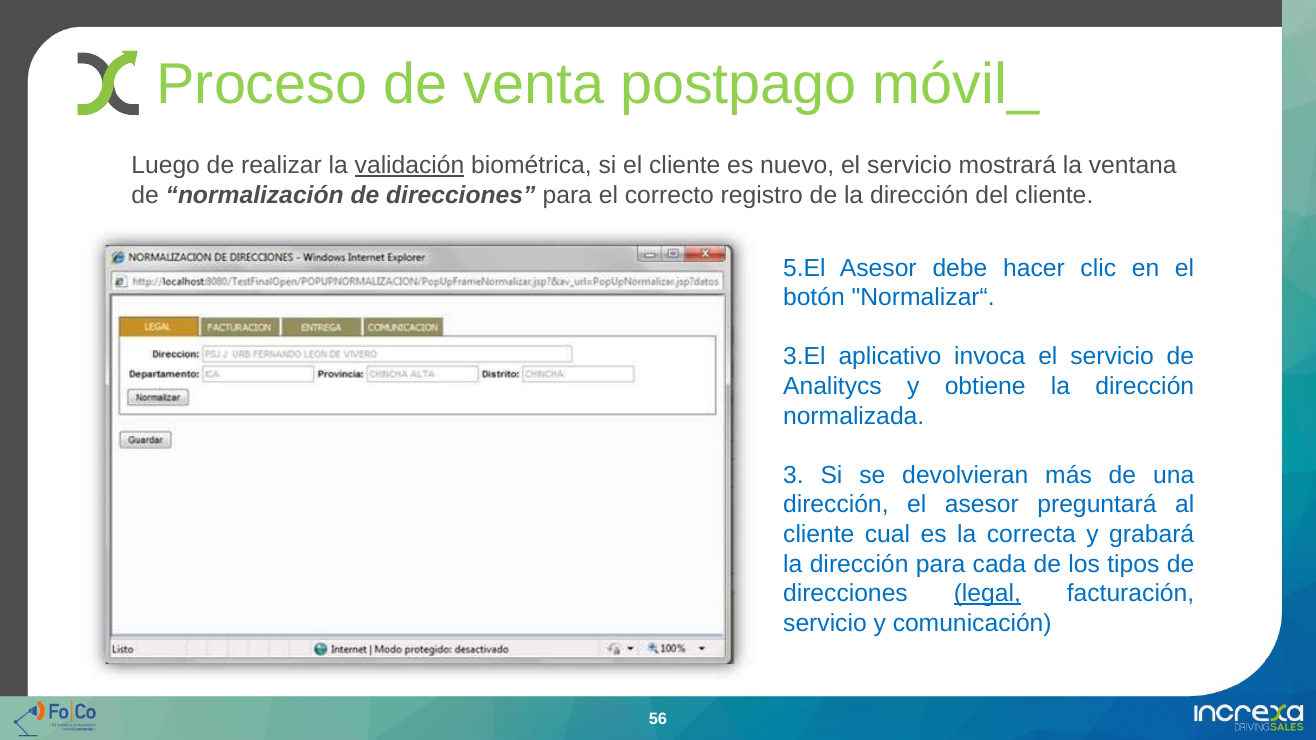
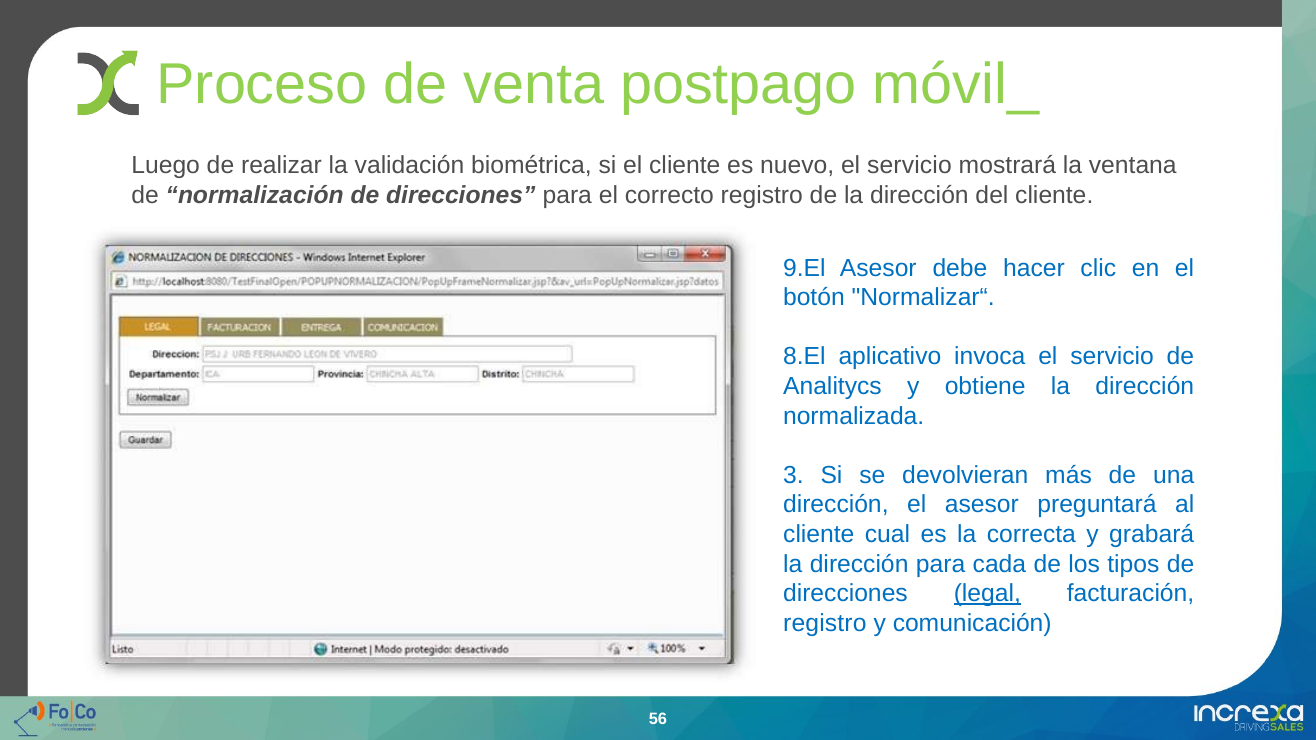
validación underline: present -> none
5.El: 5.El -> 9.El
3.El: 3.El -> 8.El
servicio at (825, 623): servicio -> registro
